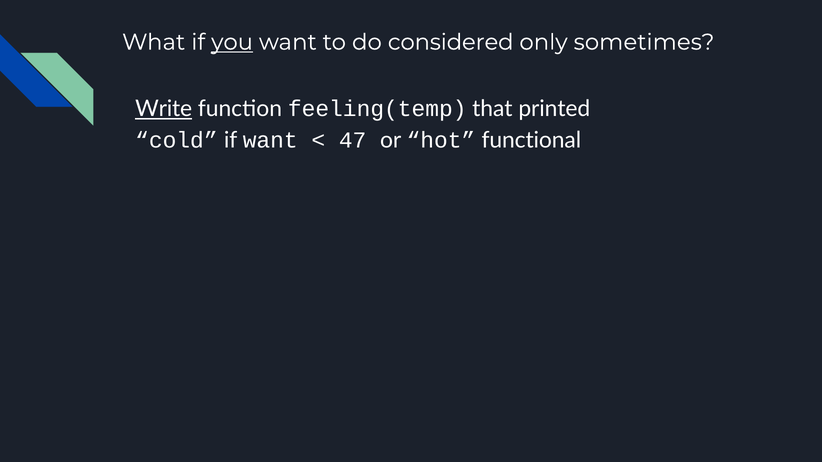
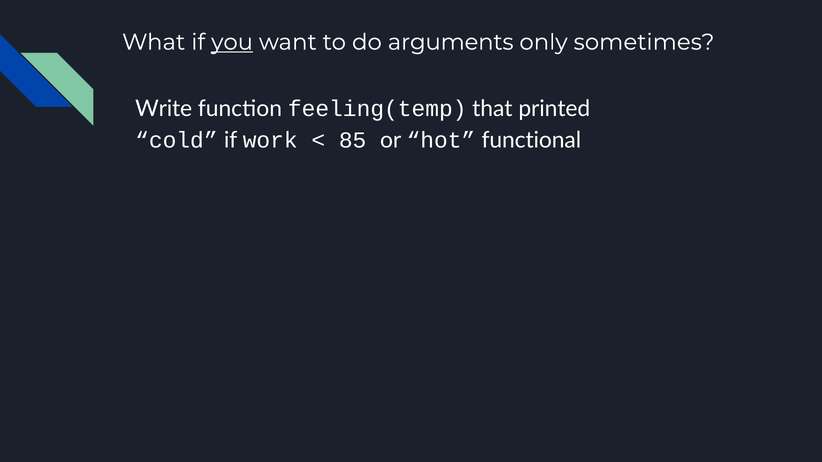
considered: considered -> arguments
Write underline: present -> none
if want: want -> work
47: 47 -> 85
